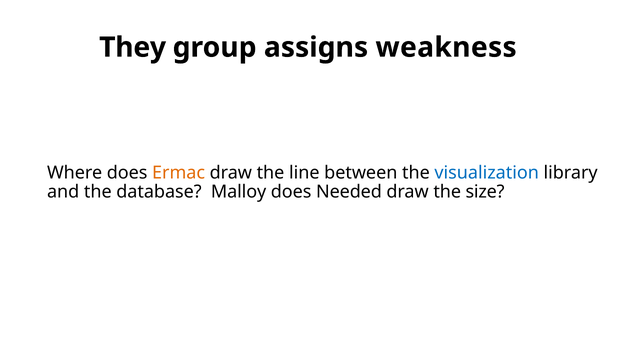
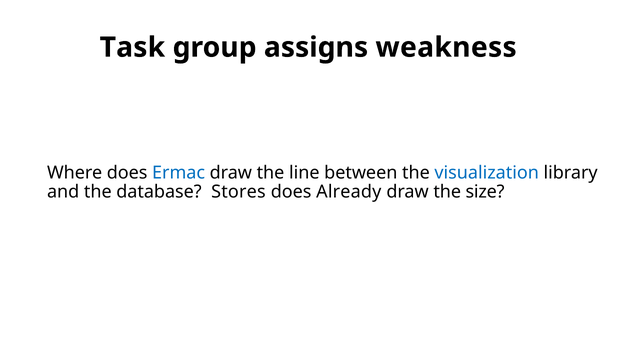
They: They -> Task
Ermac colour: orange -> blue
Malloy: Malloy -> Stores
Needed: Needed -> Already
